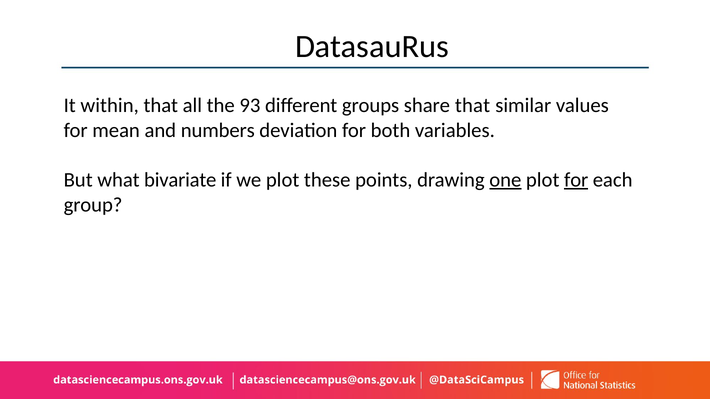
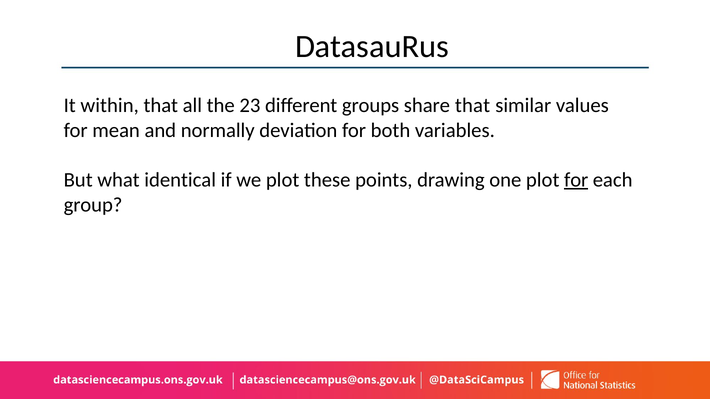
93: 93 -> 23
numbers: numbers -> normally
bivariate: bivariate -> identical
one underline: present -> none
